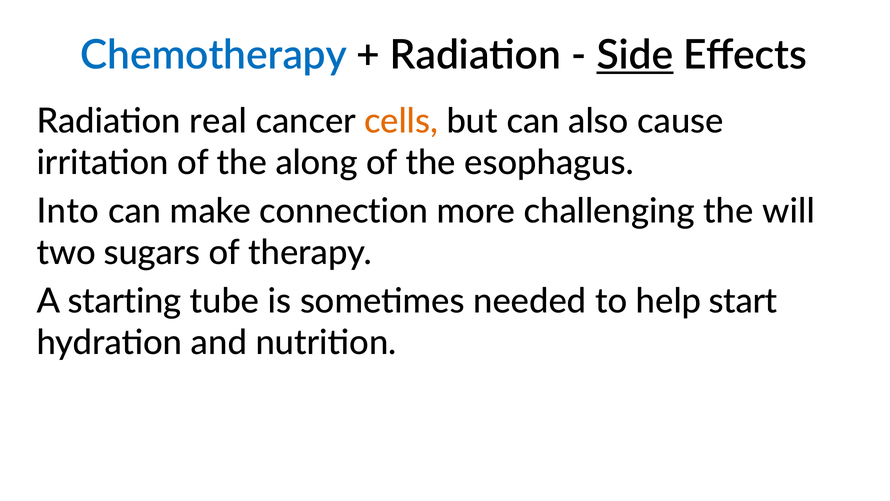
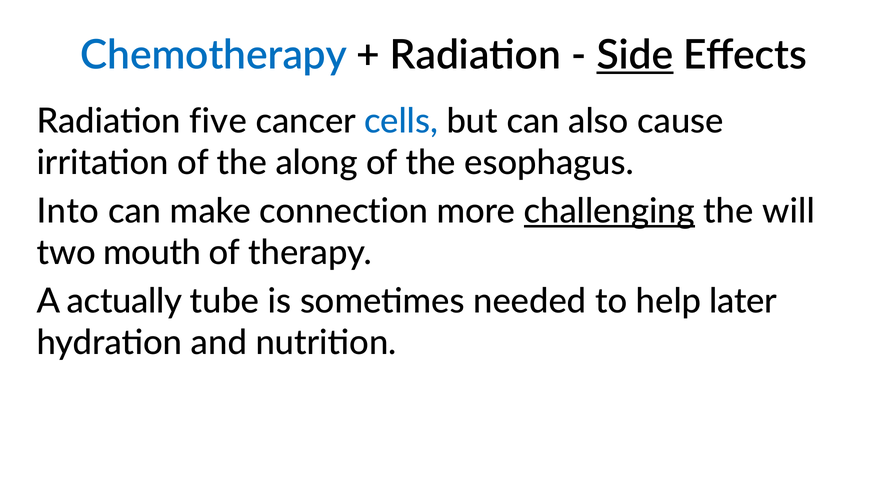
real: real -> five
cells colour: orange -> blue
challenging underline: none -> present
sugars: sugars -> mouth
starting: starting -> actually
start: start -> later
